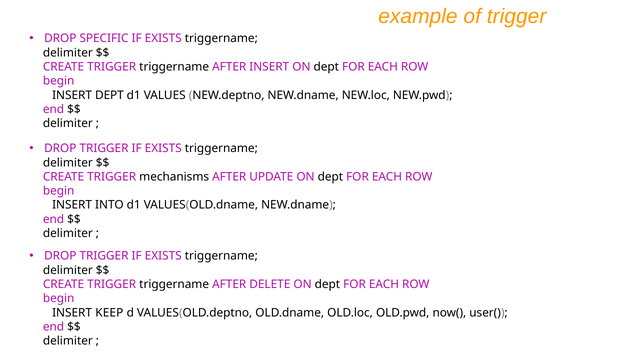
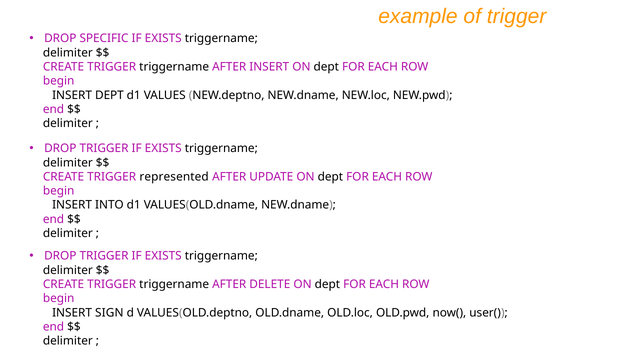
mechanisms: mechanisms -> represented
KEEP: KEEP -> SIGN
